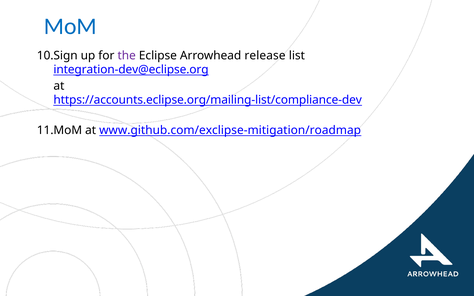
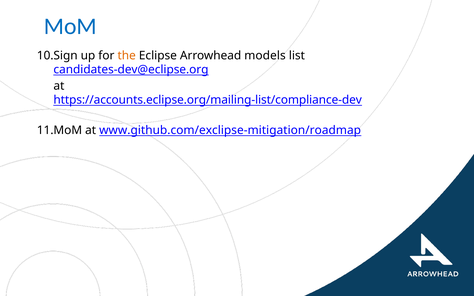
the colour: purple -> orange
release: release -> models
integration-dev@eclipse.org: integration-dev@eclipse.org -> candidates-dev@eclipse.org
